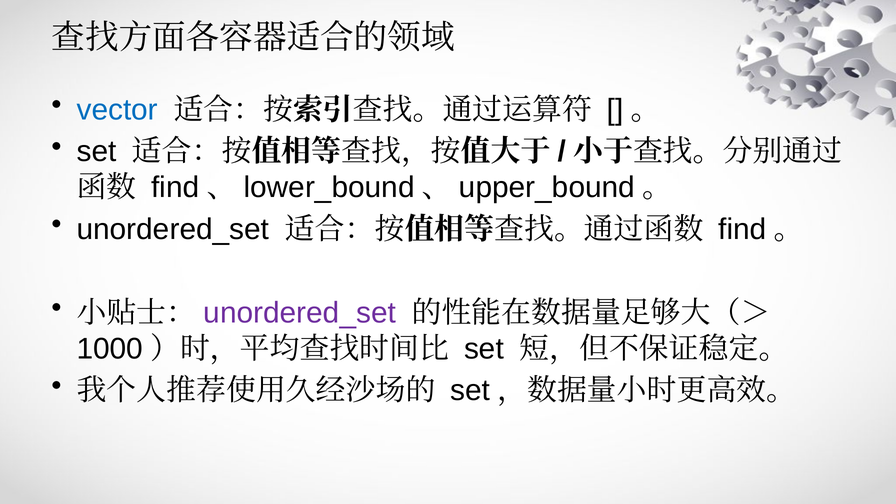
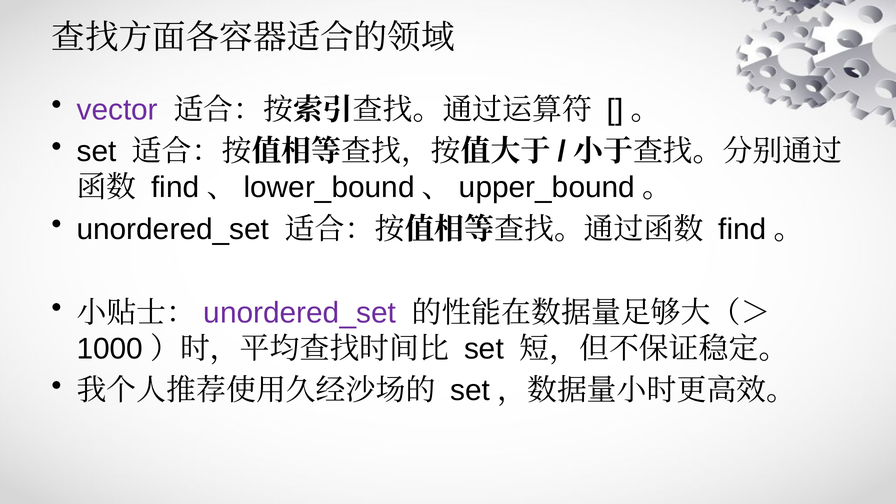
vector colour: blue -> purple
